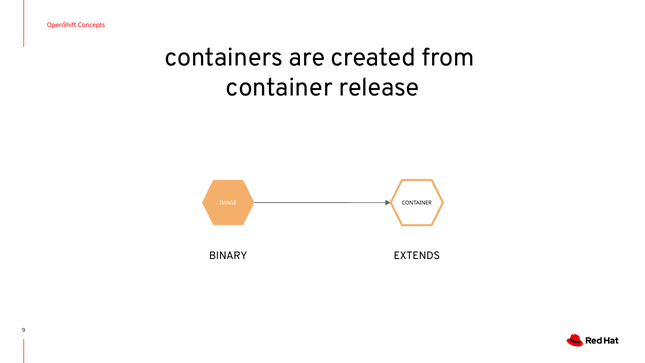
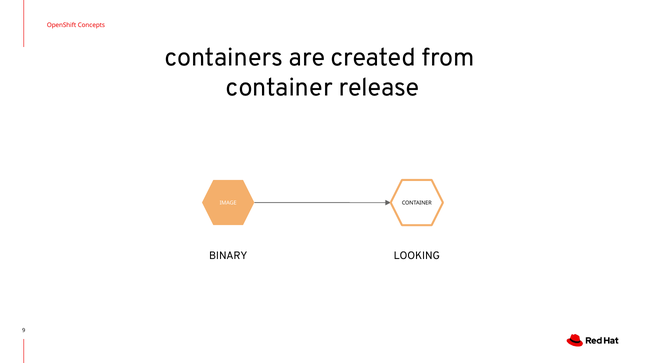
EXTENDS: EXTENDS -> LOOKING
